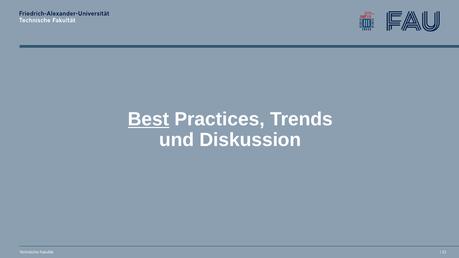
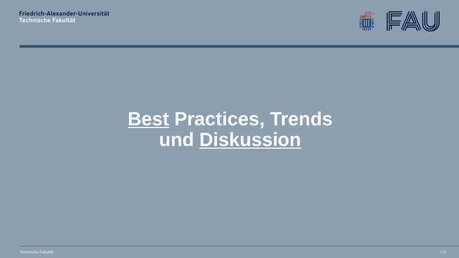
Diskussion underline: none -> present
